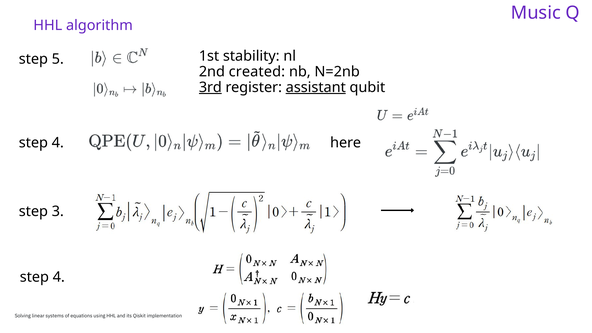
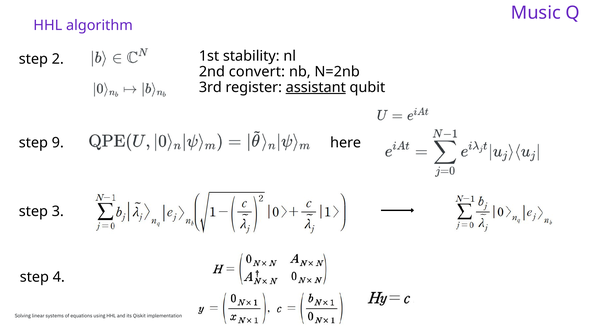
5: 5 -> 2
created: created -> convert
3rd underline: present -> none
4 at (58, 143): 4 -> 9
